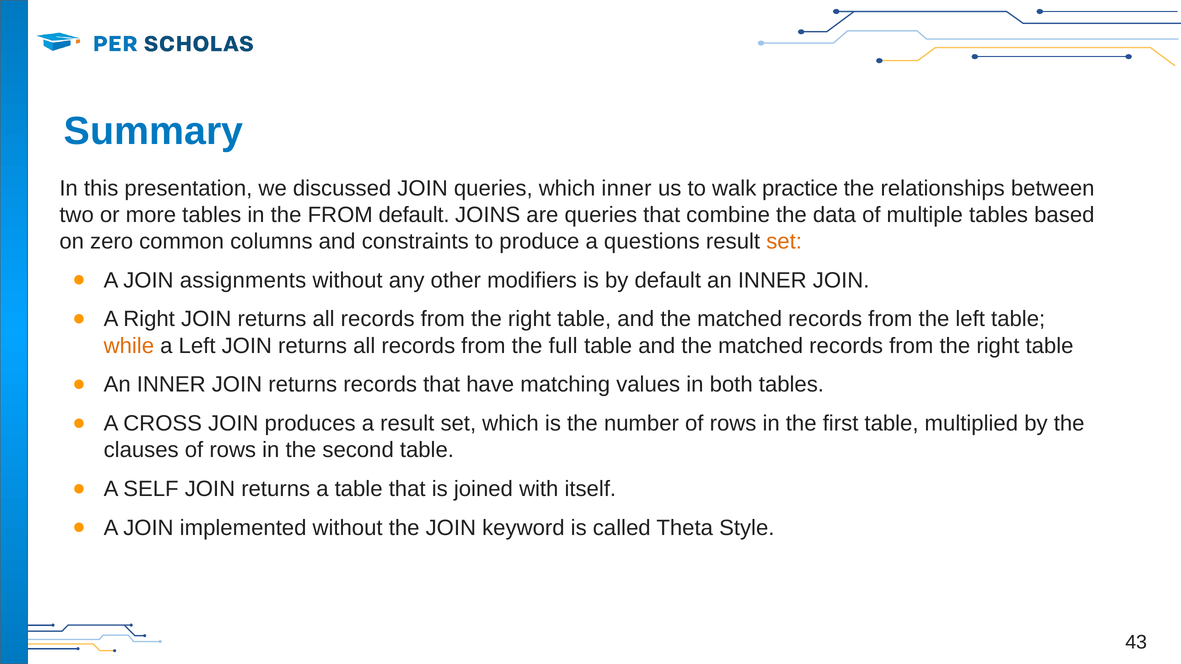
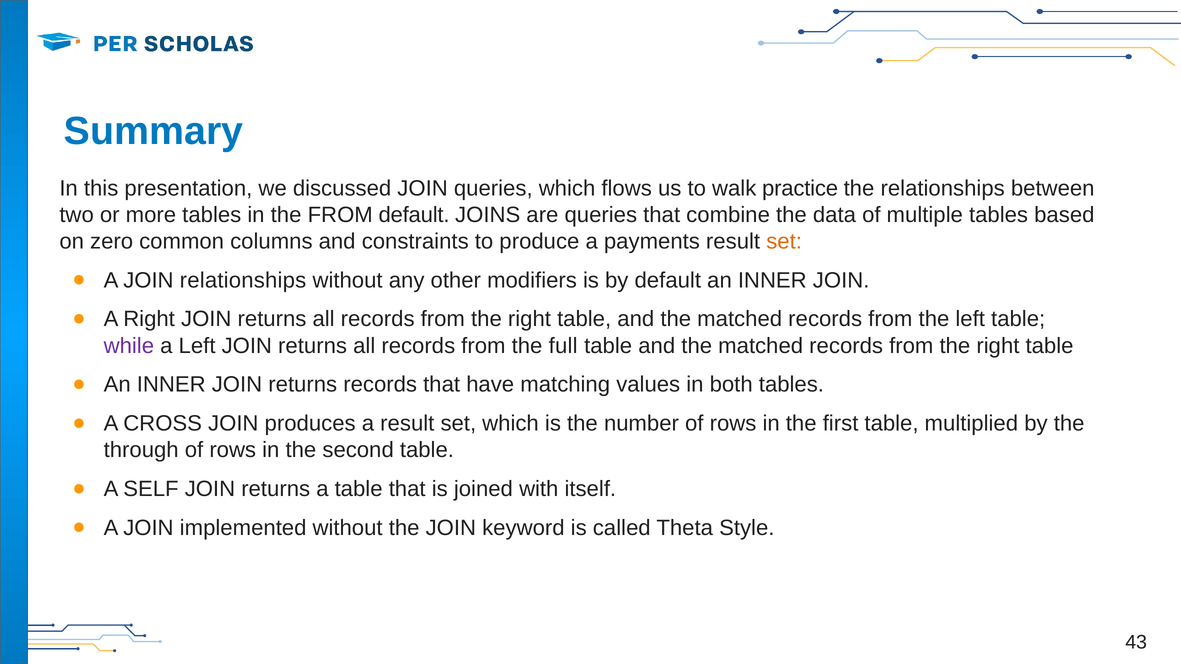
which inner: inner -> flows
questions: questions -> payments
JOIN assignments: assignments -> relationships
while colour: orange -> purple
clauses: clauses -> through
